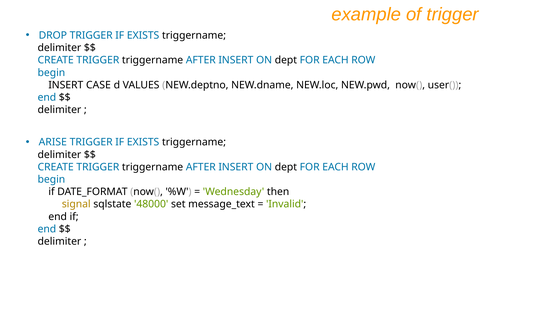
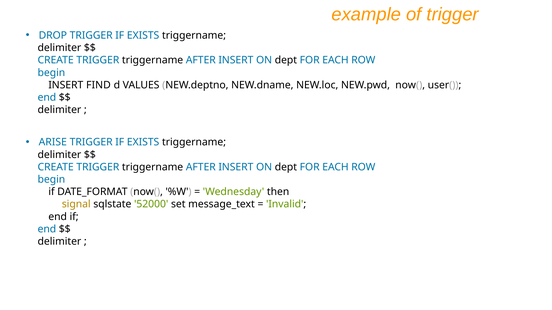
CASE: CASE -> FIND
48000: 48000 -> 52000
